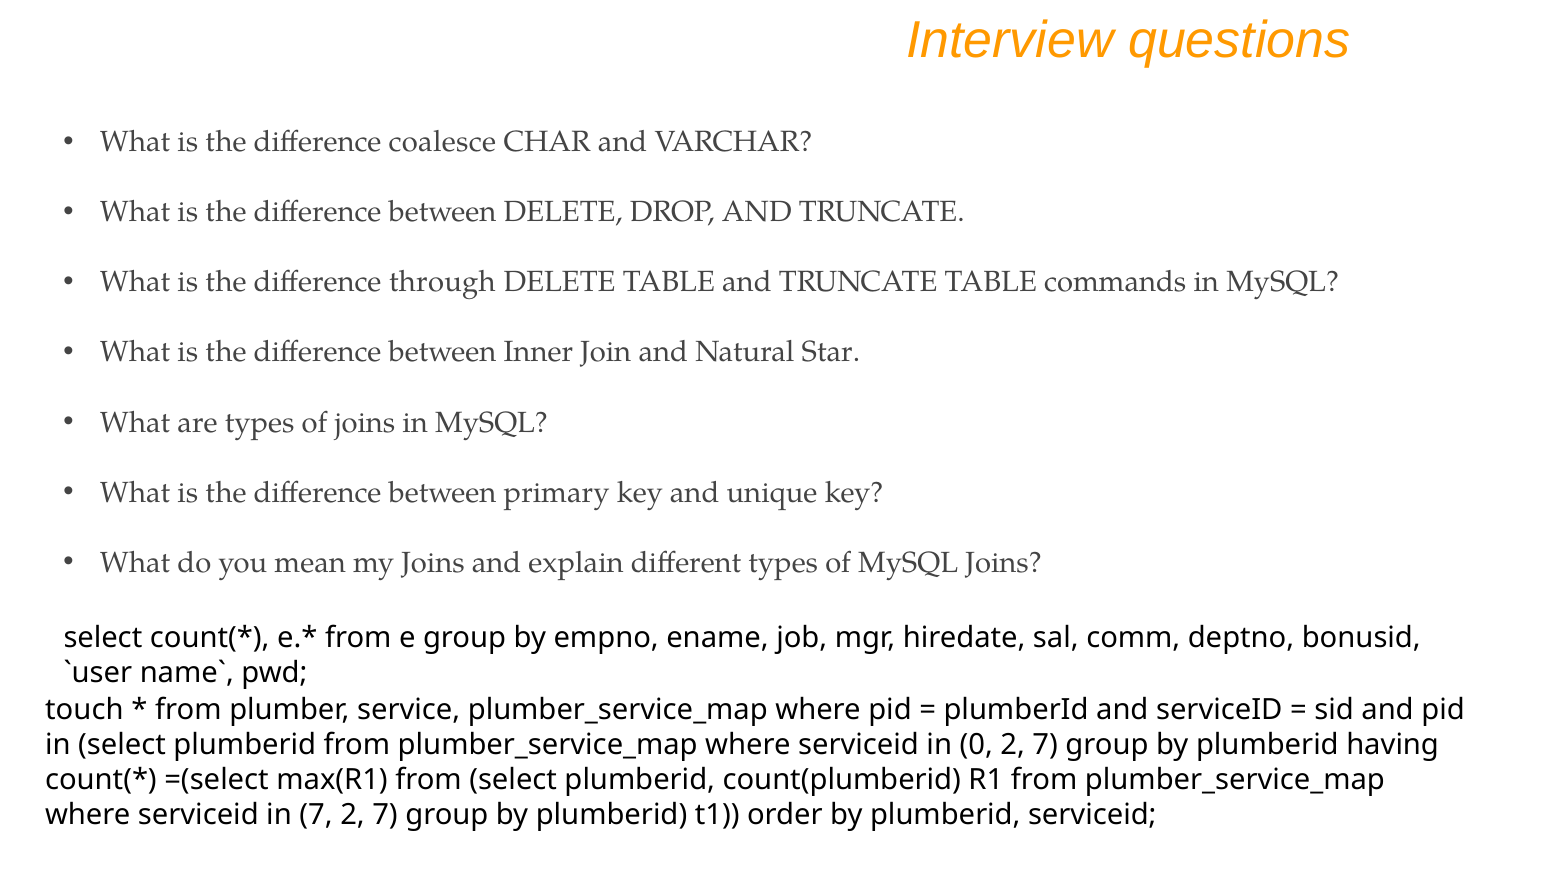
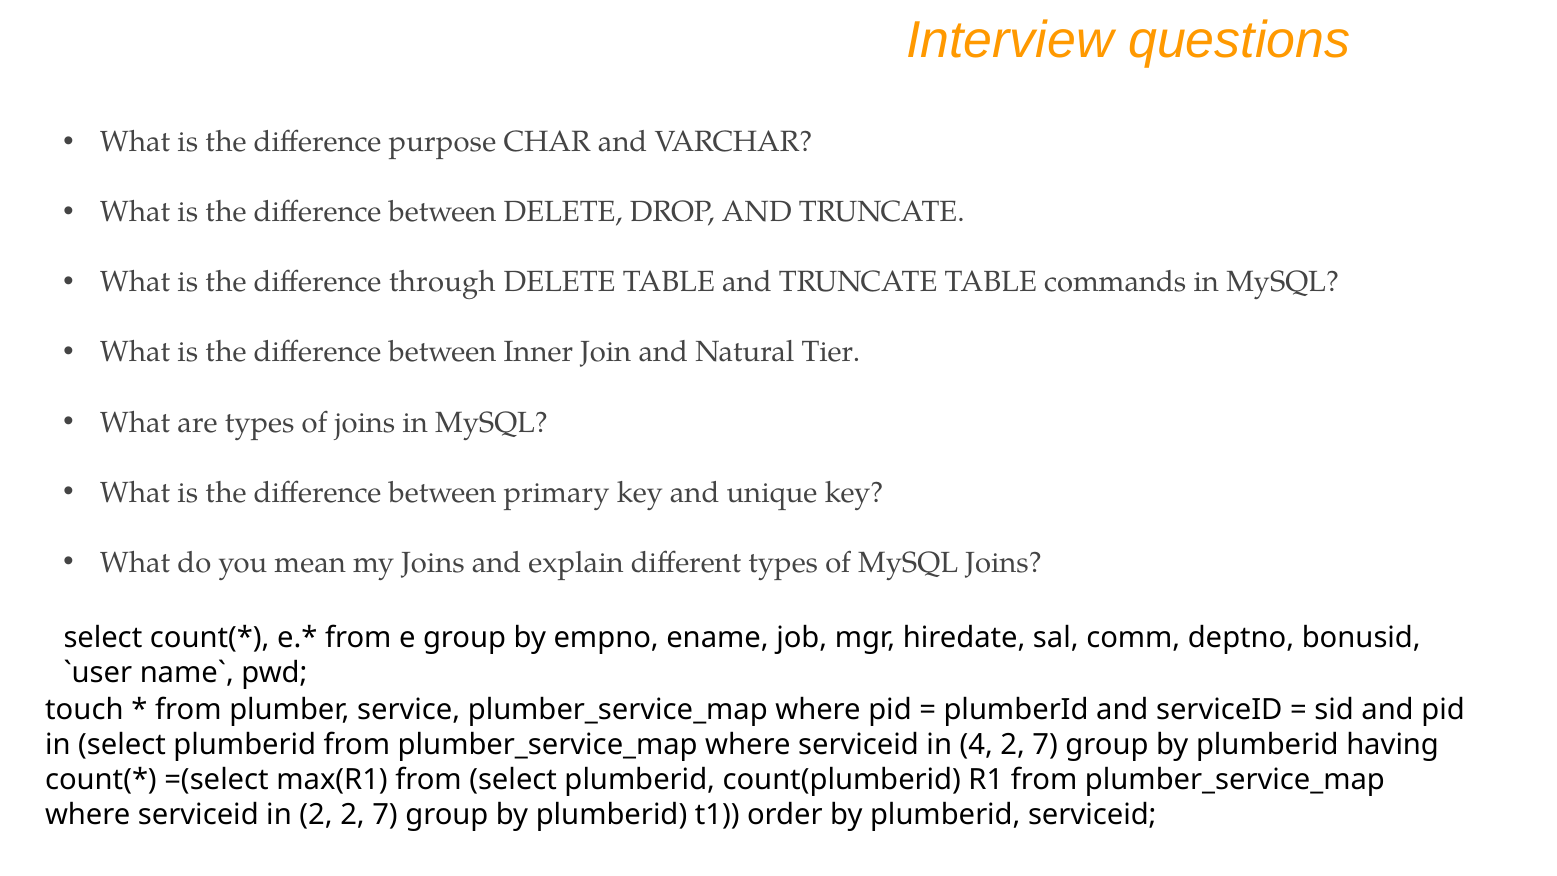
coalesce: coalesce -> purpose
Star: Star -> Tier
0: 0 -> 4
in 7: 7 -> 2
